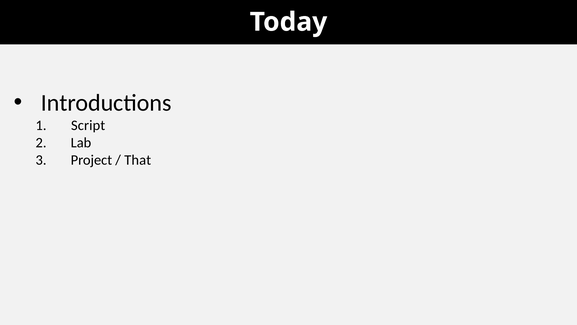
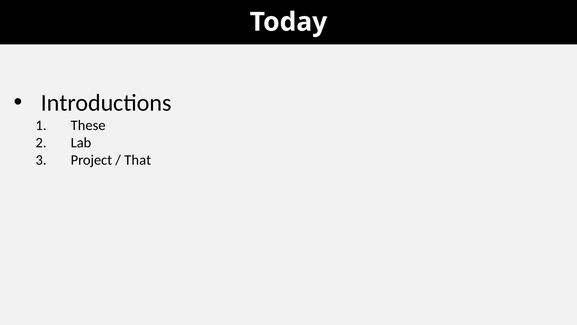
Script: Script -> These
